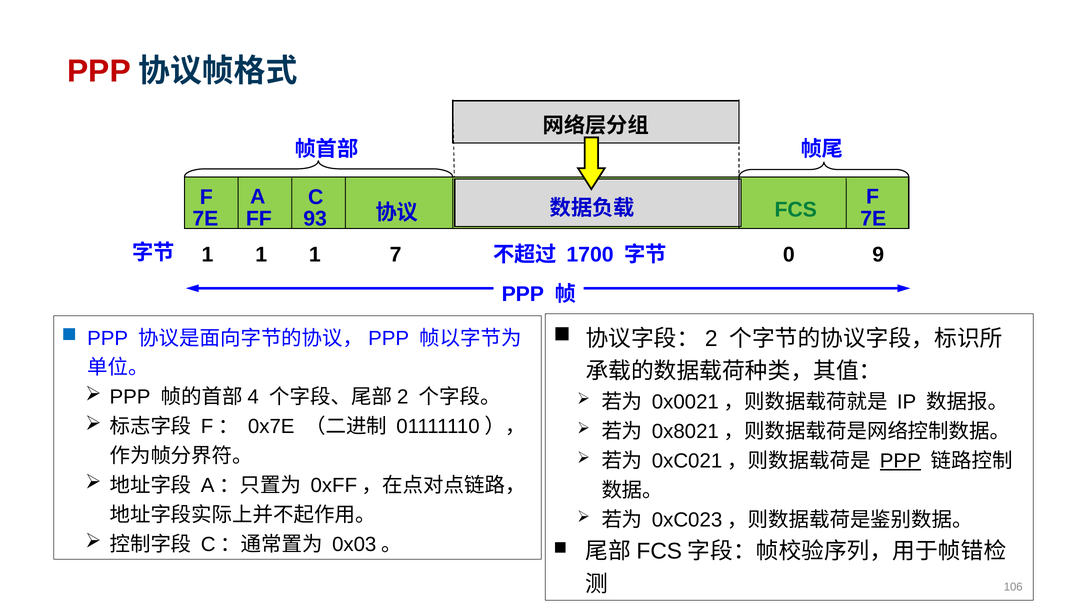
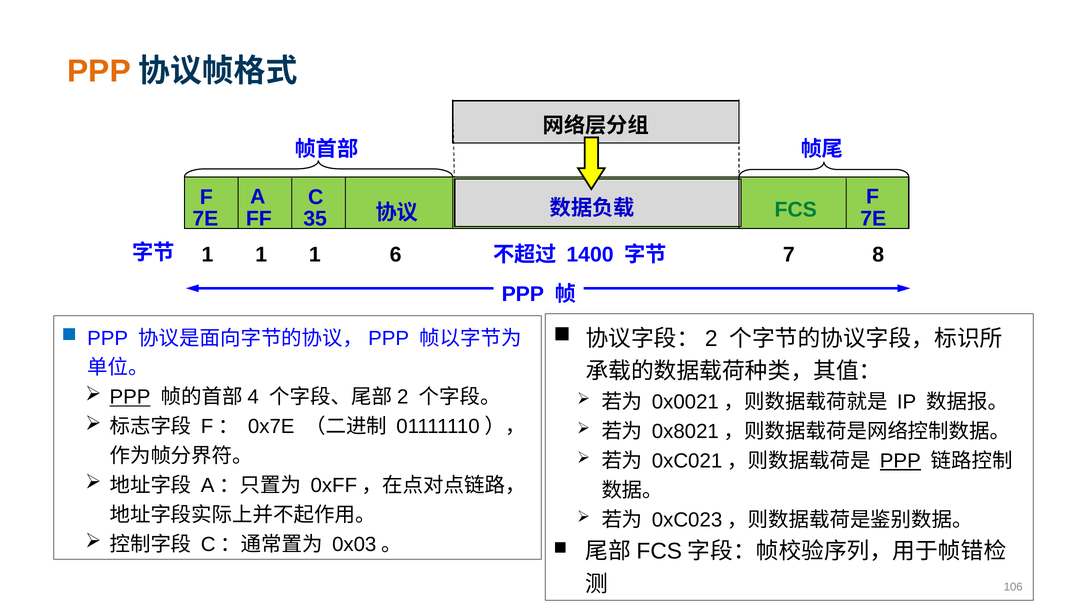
PPP at (99, 71) colour: red -> orange
93: 93 -> 35
0: 0 -> 7
7: 7 -> 6
9: 9 -> 8
1700: 1700 -> 1400
PPP at (130, 397) underline: none -> present
